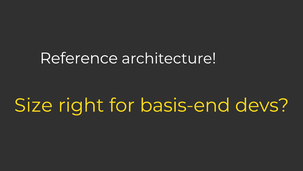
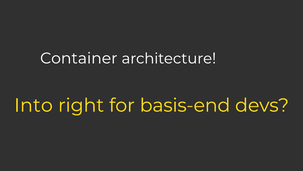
Reference: Reference -> Container
Size: Size -> Into
